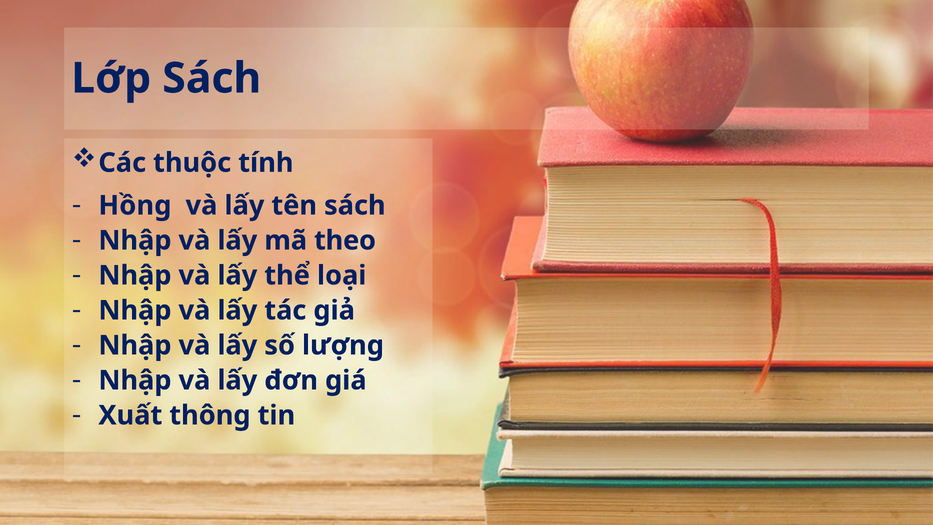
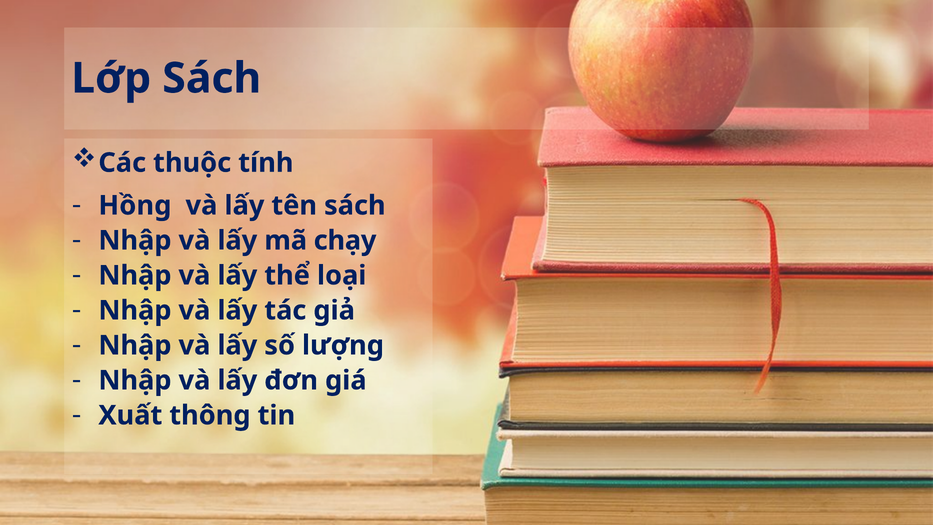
theo: theo -> chạy
